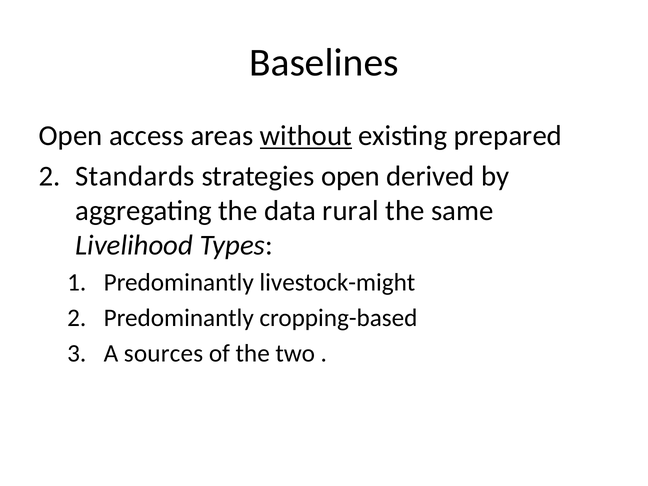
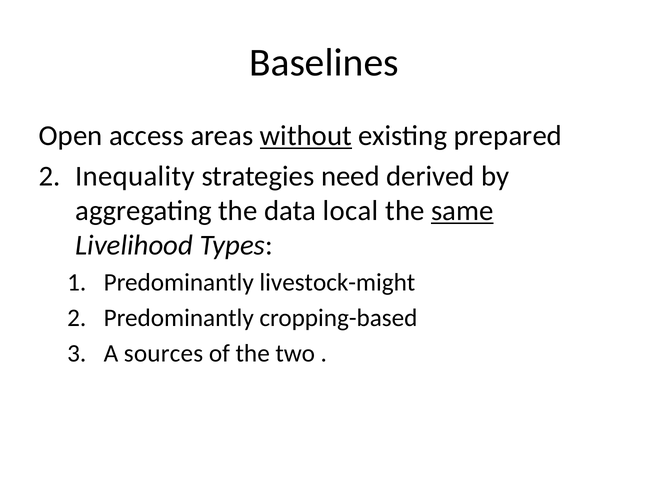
Standards: Standards -> Inequality
strategies open: open -> need
rural: rural -> local
same underline: none -> present
